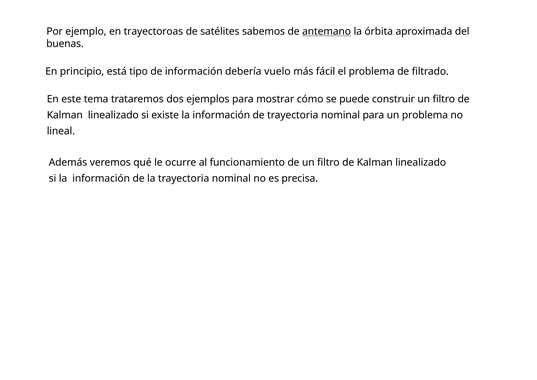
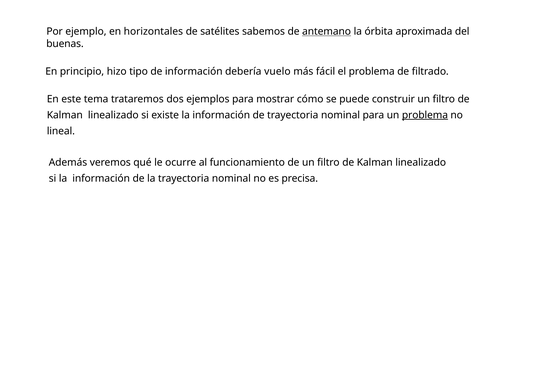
trayectoroas: trayectoroas -> horizontales
está: está -> hizo
problema at (425, 115) underline: none -> present
